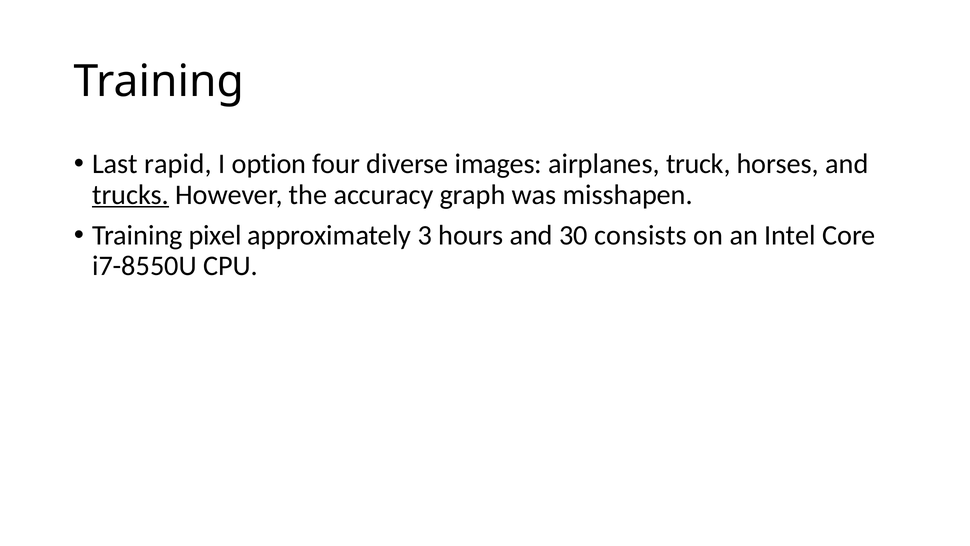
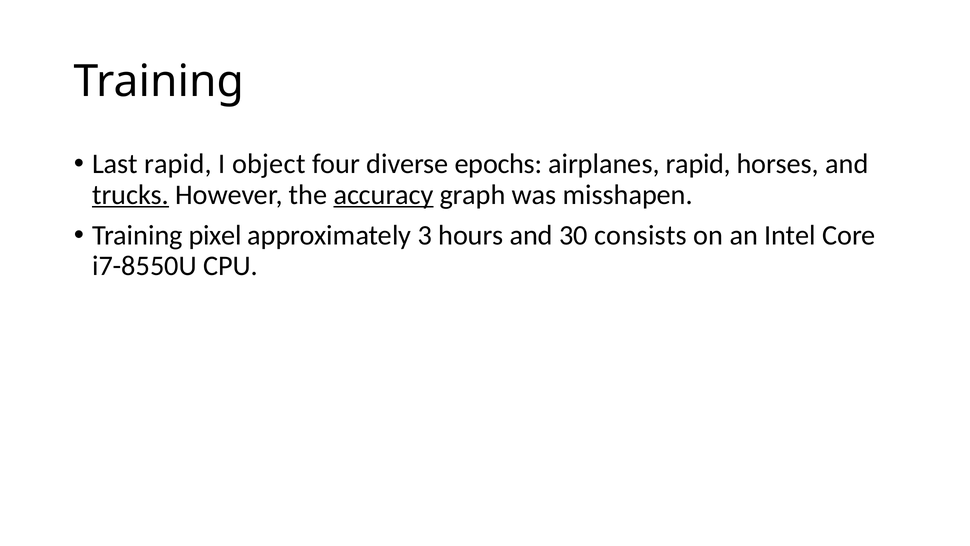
option: option -> object
images: images -> epochs
airplanes truck: truck -> rapid
accuracy underline: none -> present
